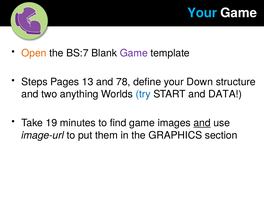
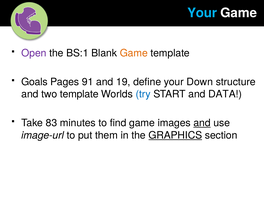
Open colour: orange -> purple
BS:7: BS:7 -> BS:1
Game at (134, 53) colour: purple -> orange
Steps: Steps -> Goals
13: 13 -> 91
78: 78 -> 19
two anything: anything -> template
19: 19 -> 83
GRAPHICS underline: none -> present
